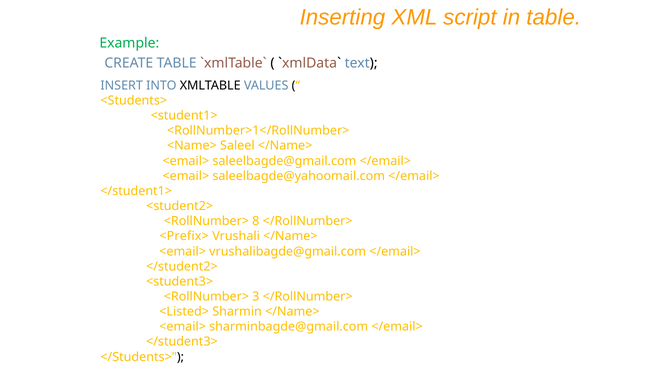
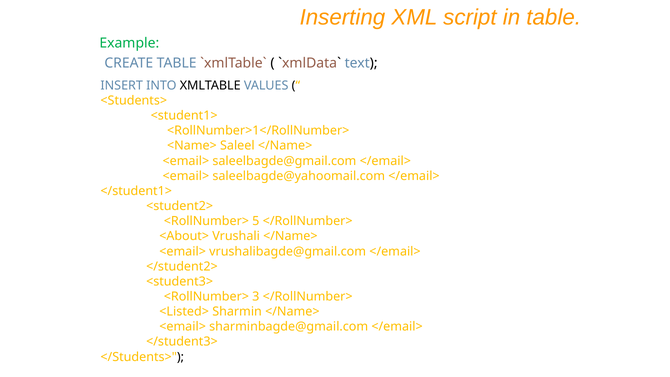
8: 8 -> 5
<Prefix>: <Prefix> -> <About>
